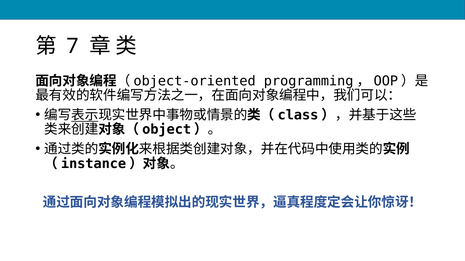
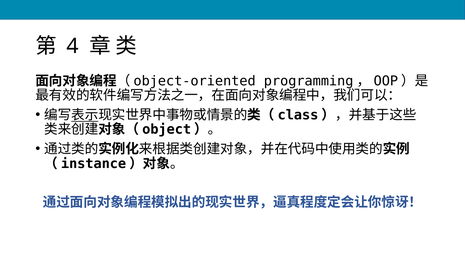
7: 7 -> 4
